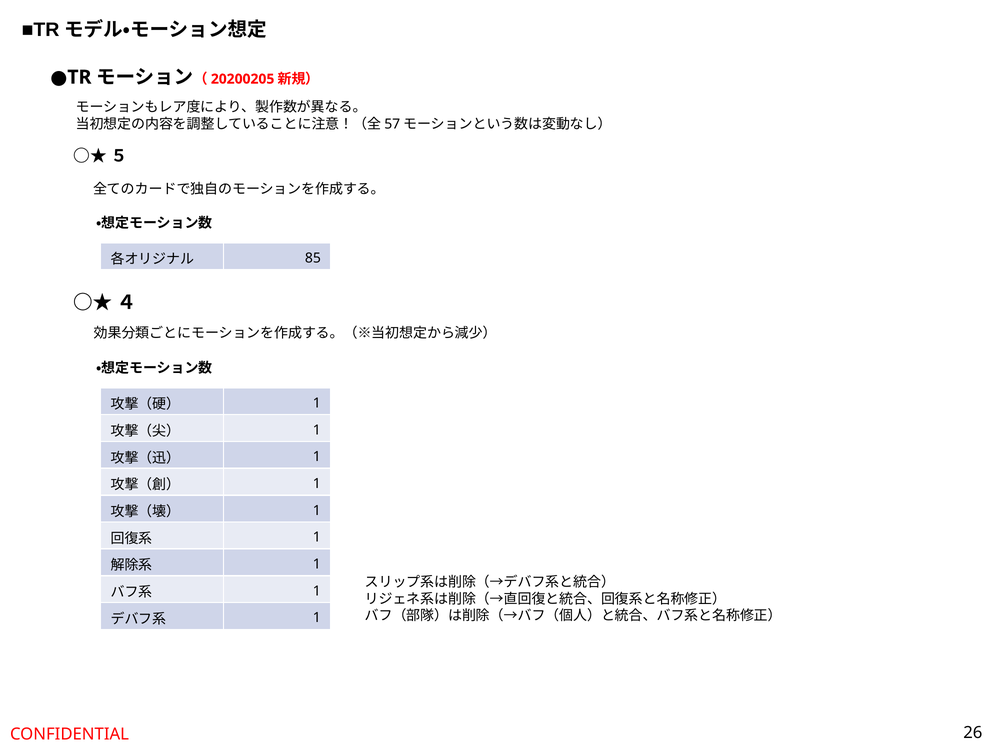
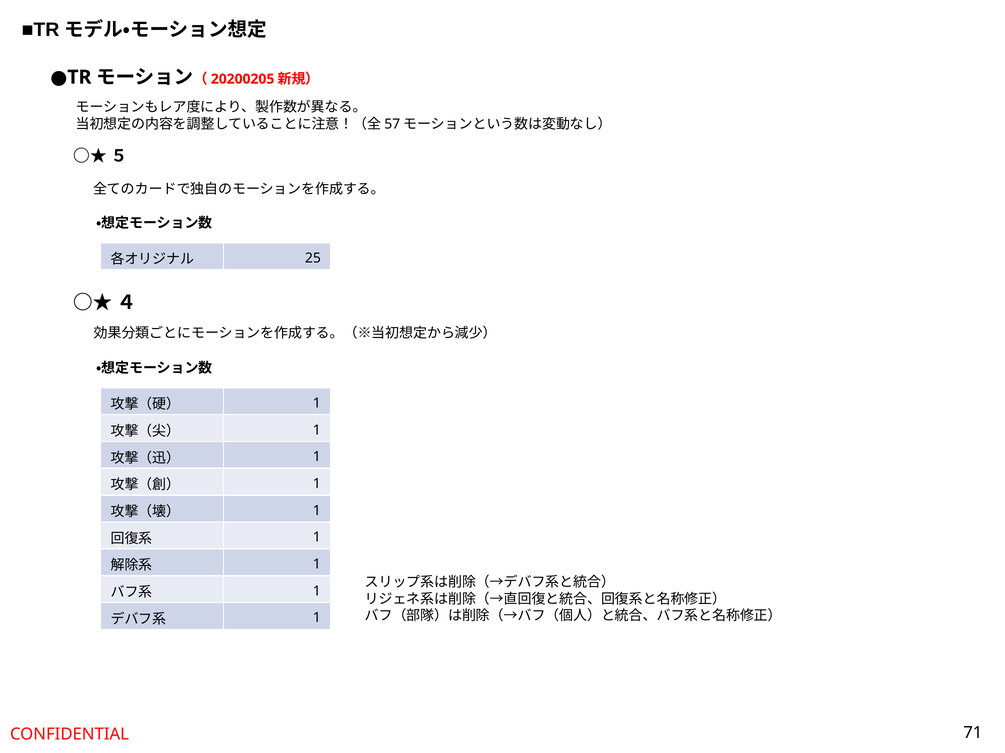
85: 85 -> 25
26: 26 -> 71
